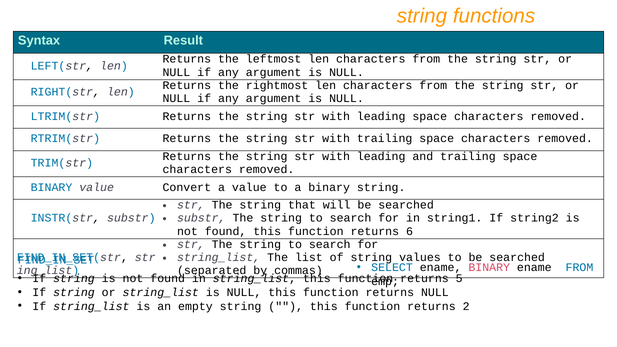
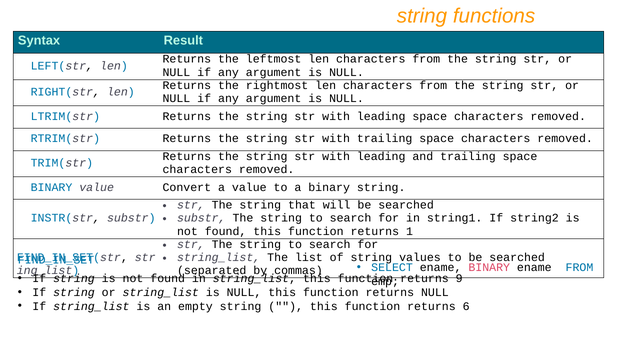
6: 6 -> 1
5: 5 -> 9
2: 2 -> 6
